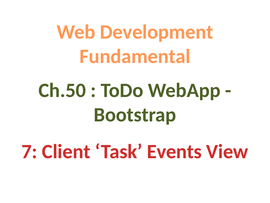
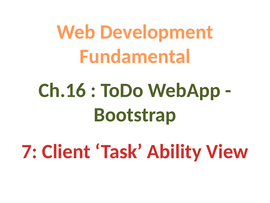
Ch.50: Ch.50 -> Ch.16
Events: Events -> Ability
